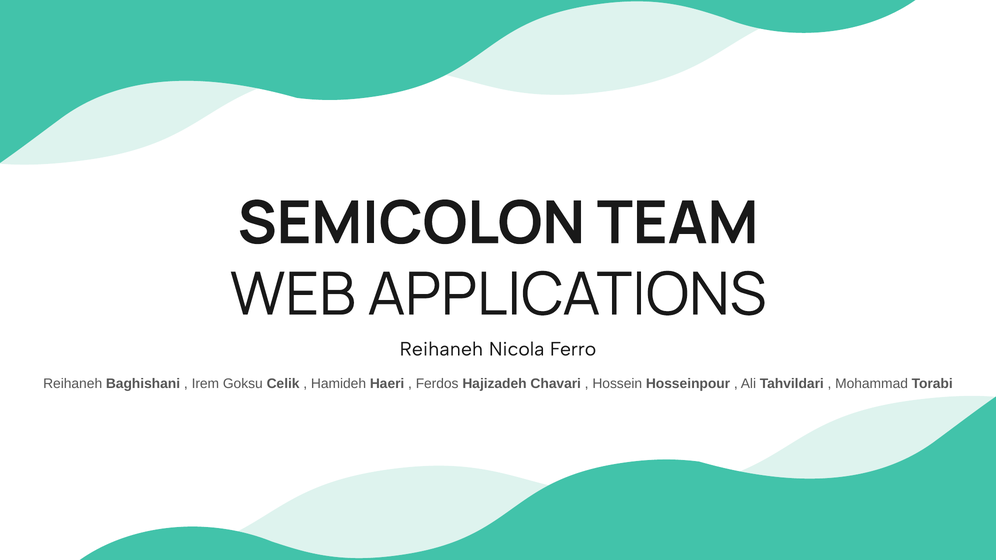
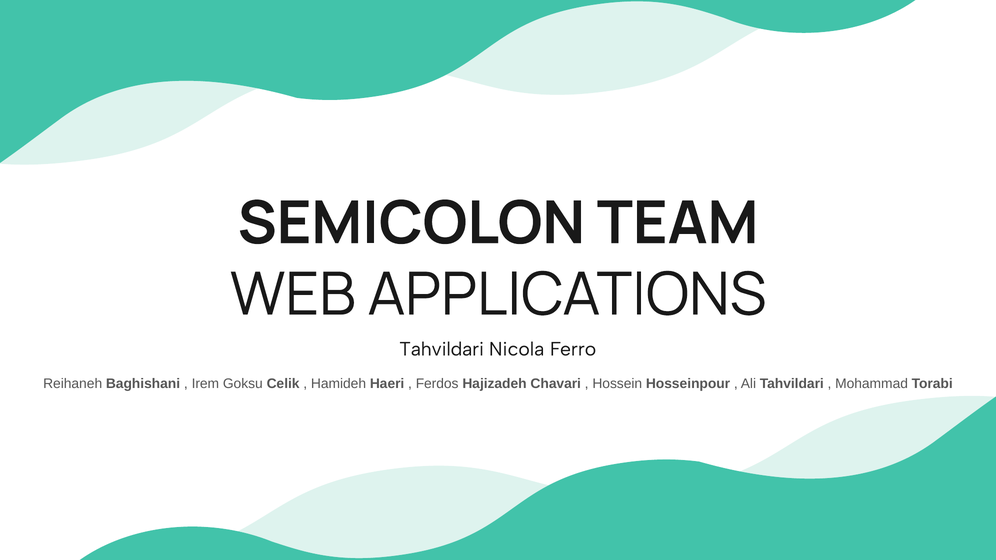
Reihaneh at (441, 350): Reihaneh -> Tahvildari
